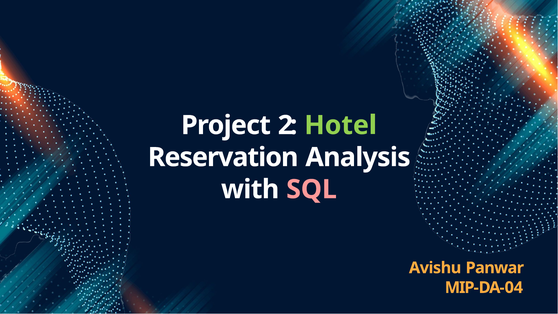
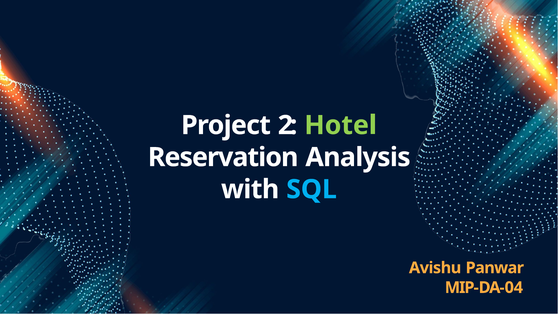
SQL colour: pink -> light blue
